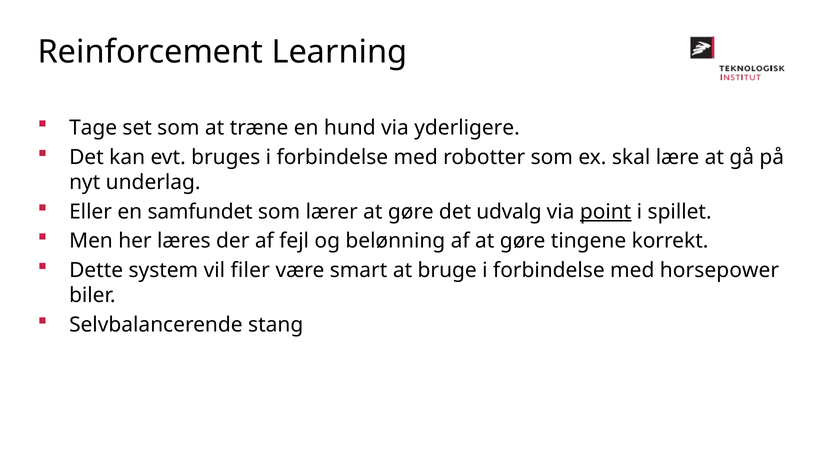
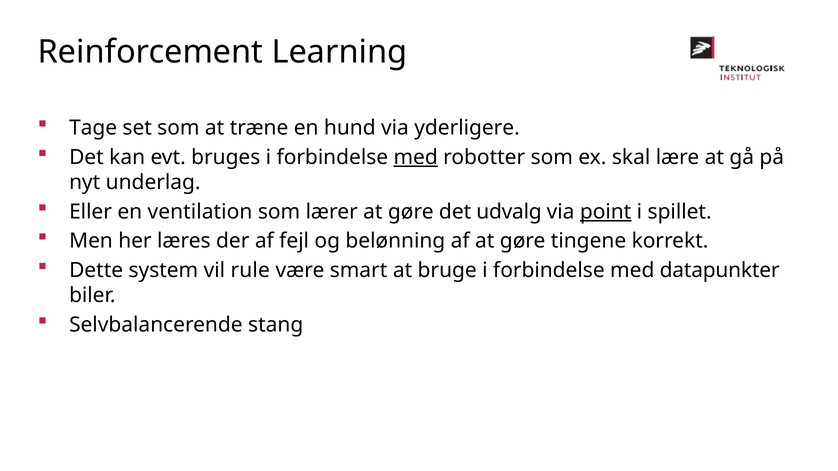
med at (416, 157) underline: none -> present
samfundet: samfundet -> ventilation
filer: filer -> rule
horsepower: horsepower -> datapunkter
